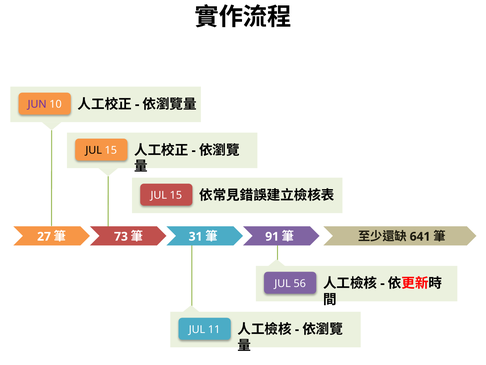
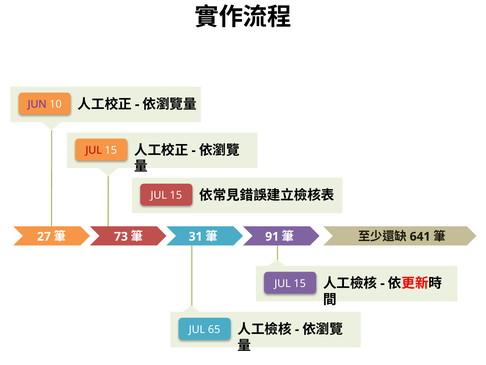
JUL at (94, 150) colour: black -> red
56 at (300, 283): 56 -> 15
11: 11 -> 65
